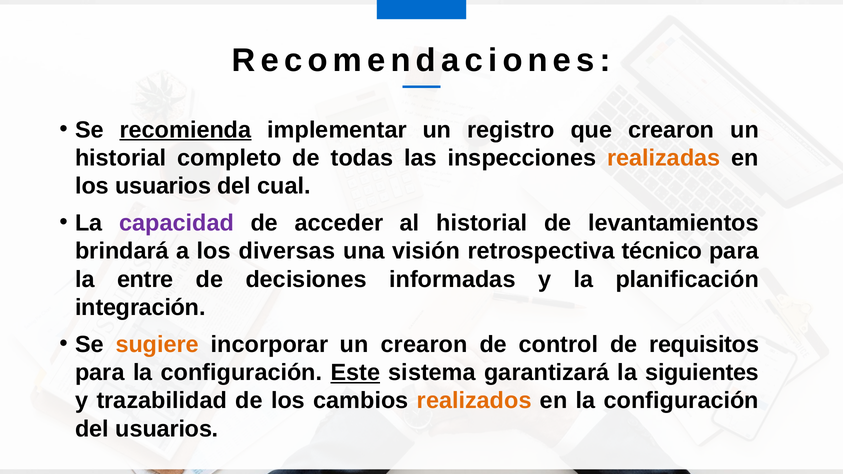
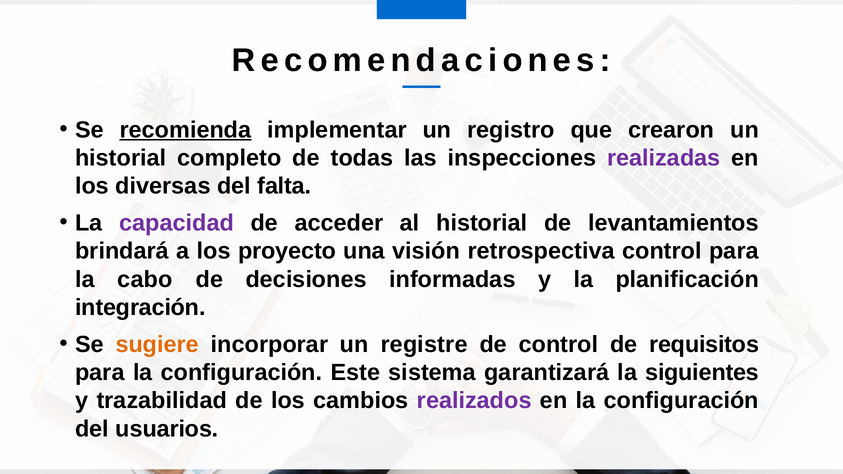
realizadas colour: orange -> purple
los usuarios: usuarios -> diversas
cual: cual -> falta
diversas: diversas -> proyecto
retrospectiva técnico: técnico -> control
entre: entre -> cabo
un crearon: crearon -> registre
Este underline: present -> none
realizados colour: orange -> purple
